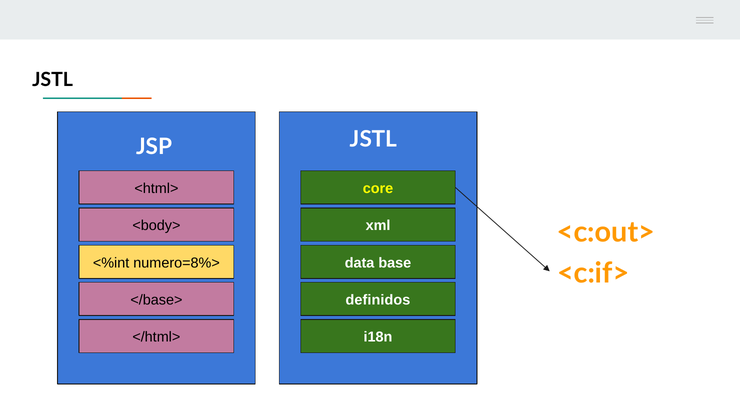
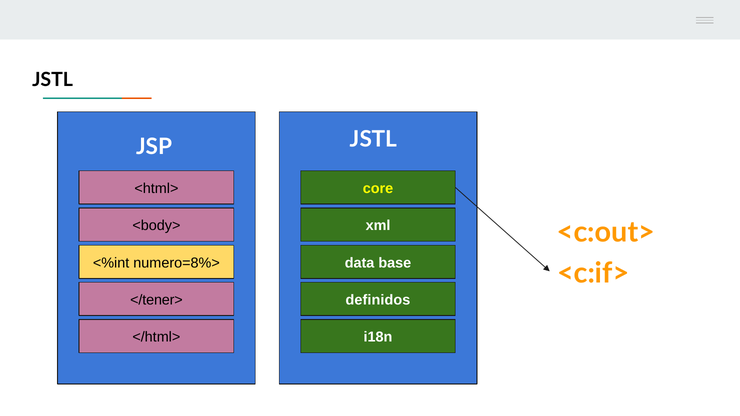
</base>: </base> -> </tener>
